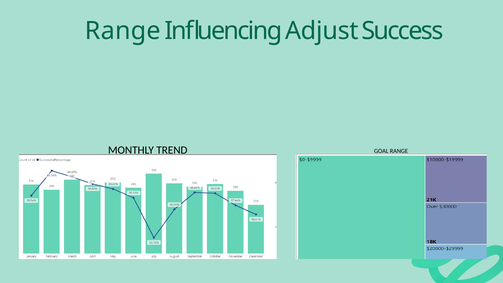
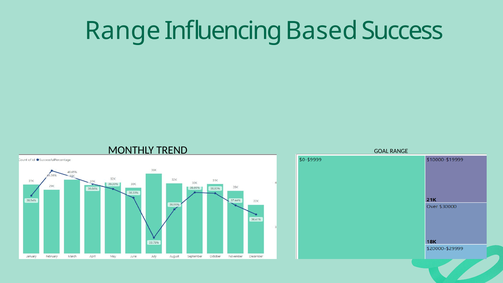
Adjust: Adjust -> Based
